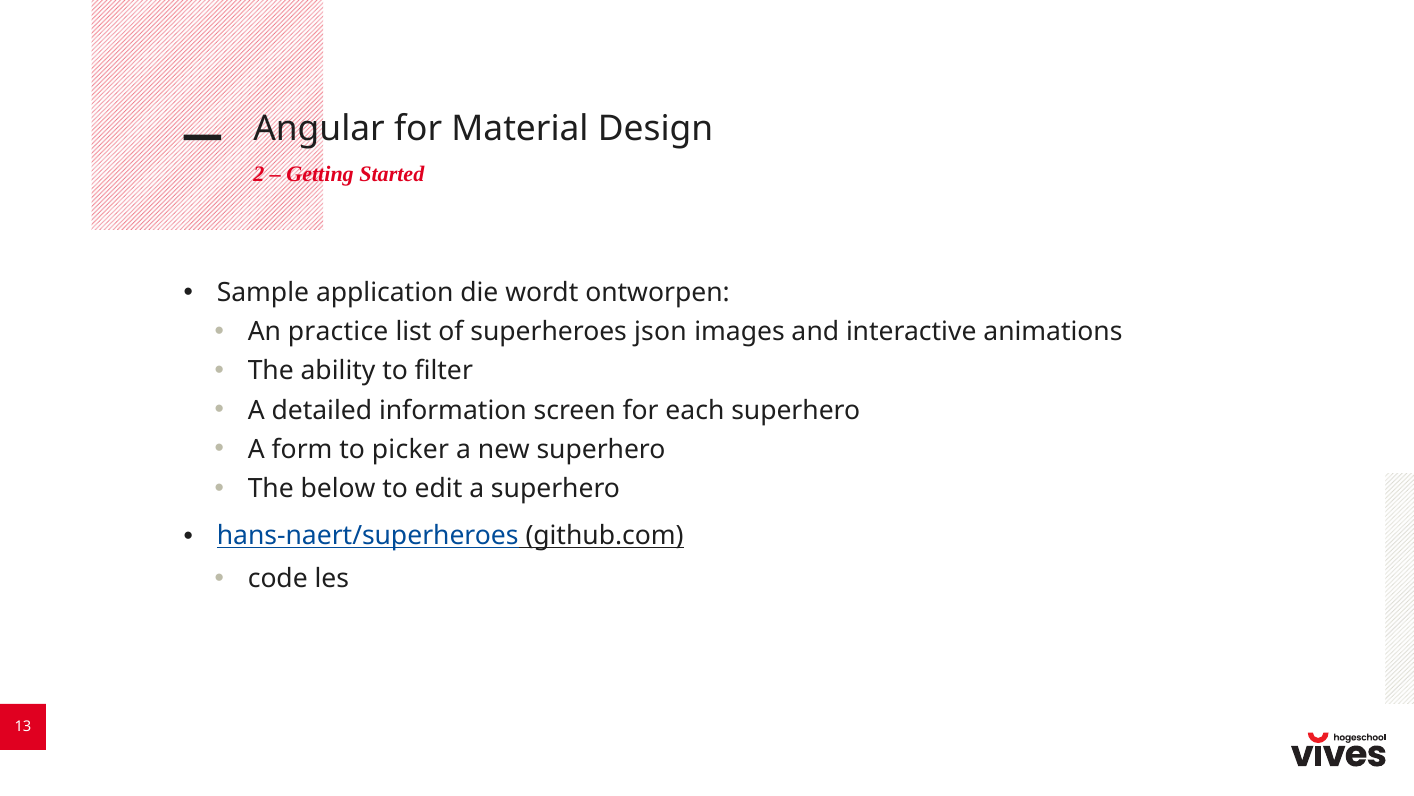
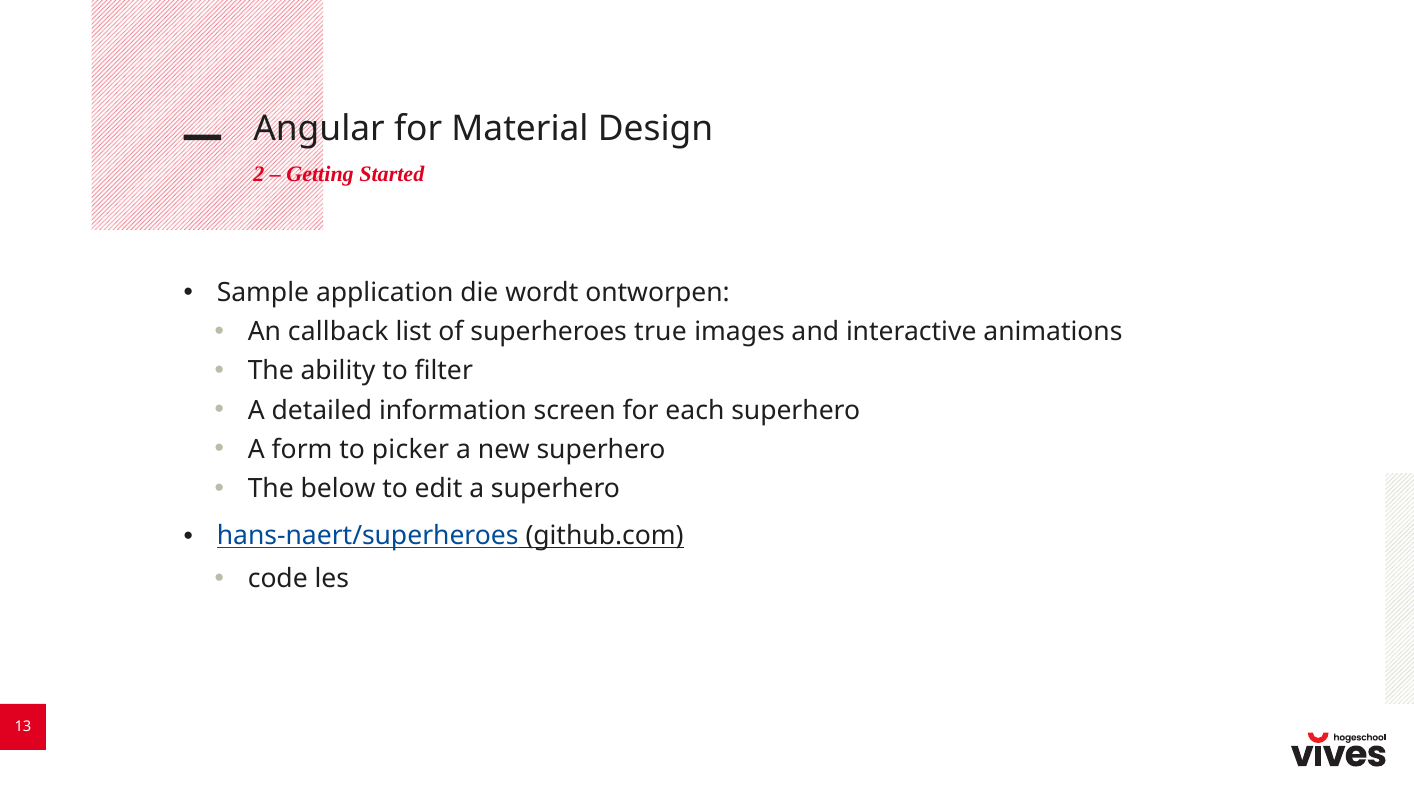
practice: practice -> callback
json: json -> true
